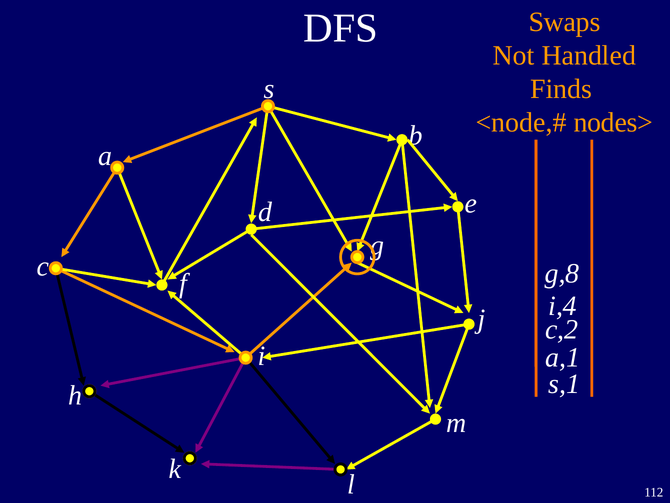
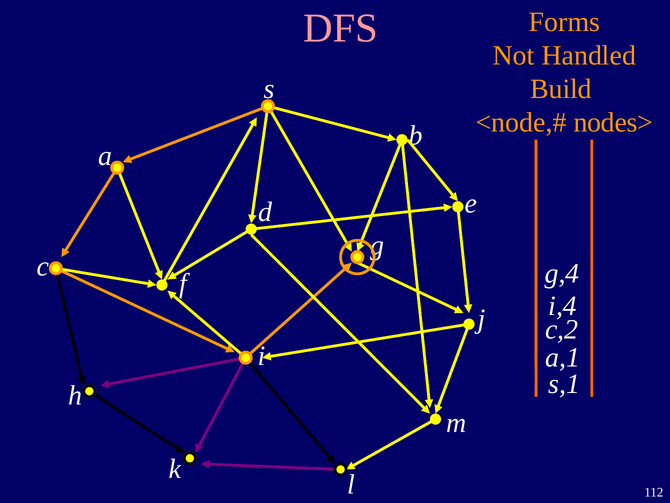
Swaps: Swaps -> Forms
DFS colour: white -> pink
Finds: Finds -> Build
g,8: g,8 -> g,4
